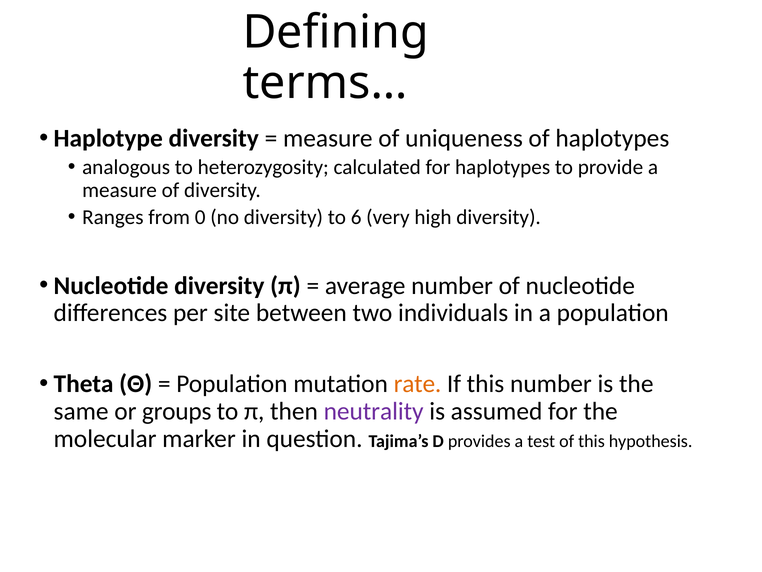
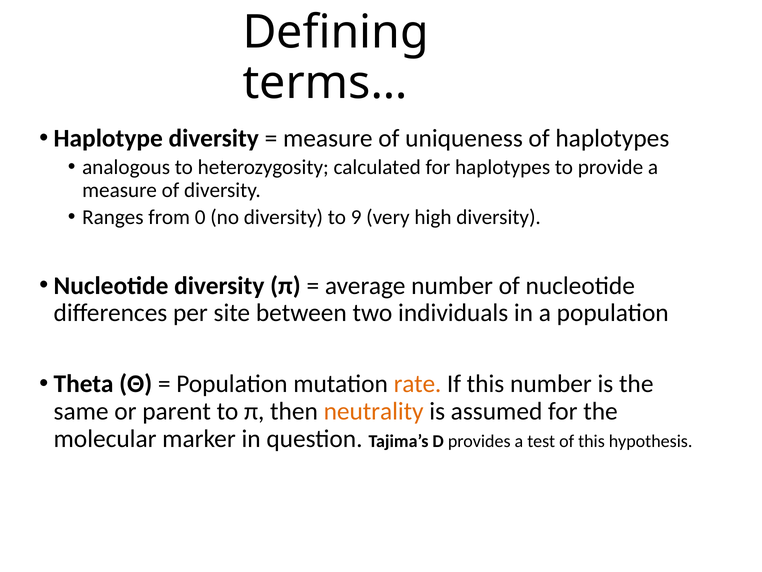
6: 6 -> 9
groups: groups -> parent
neutrality colour: purple -> orange
